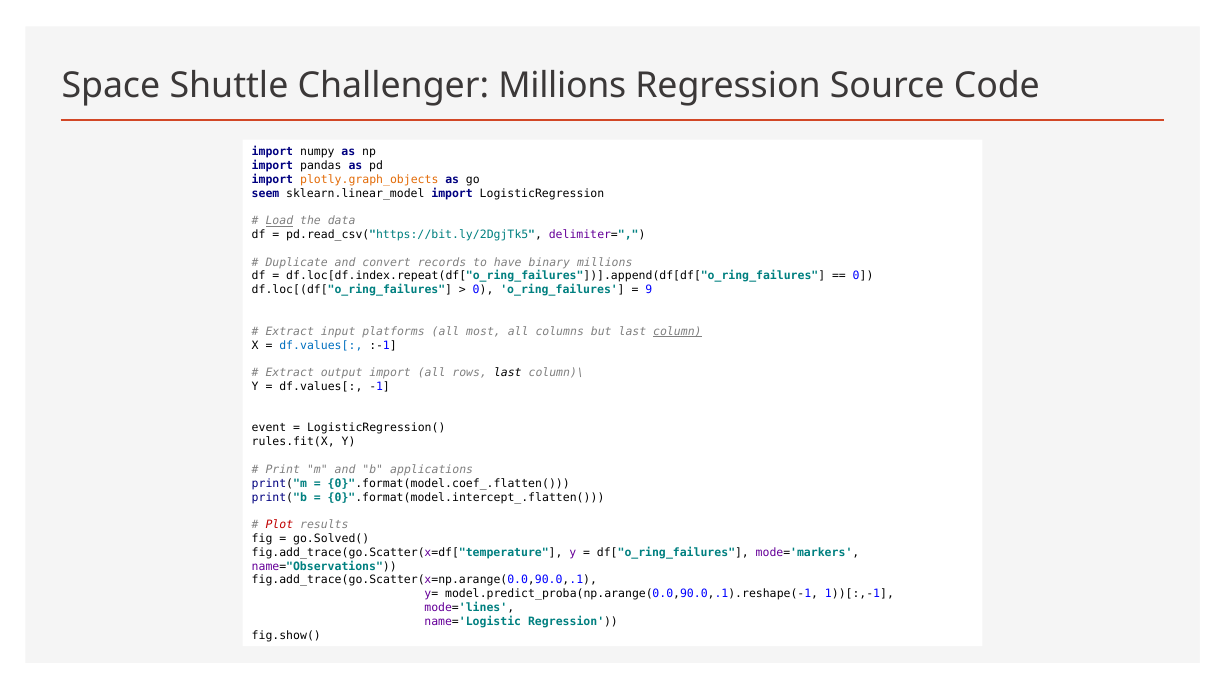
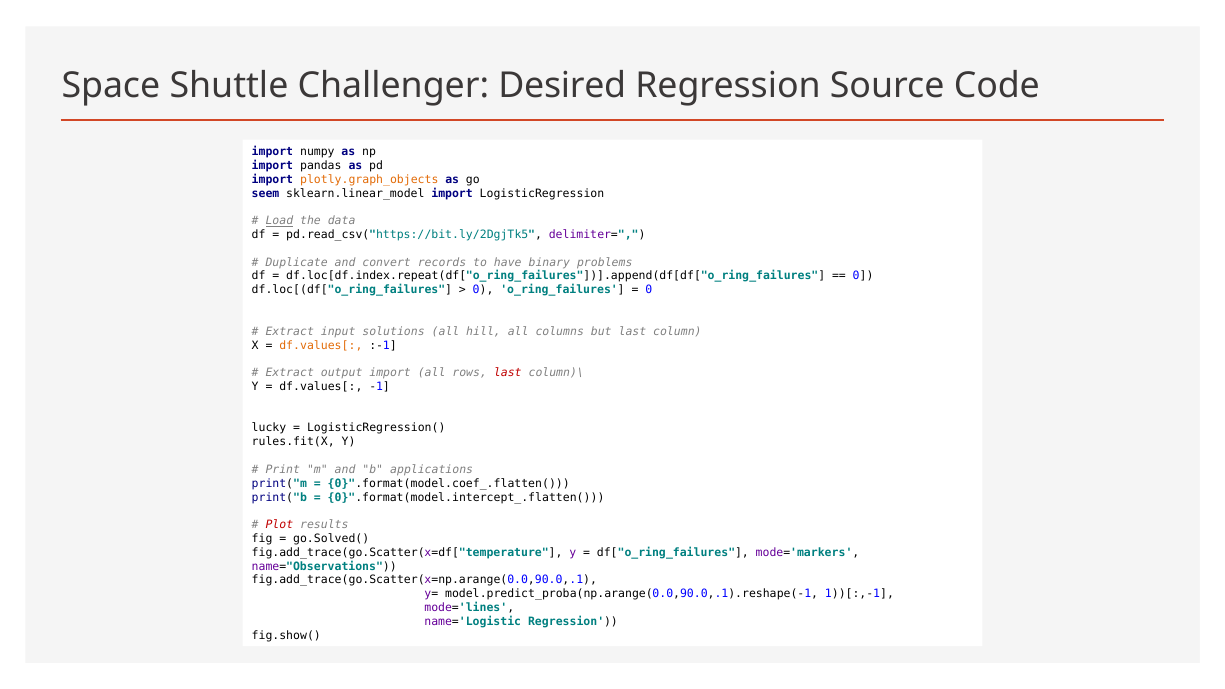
Challenger Millions: Millions -> Desired
binary millions: millions -> problems
9 at (649, 290): 9 -> 0
platforms: platforms -> solutions
most: most -> hill
column underline: present -> none
df.values[ at (321, 345) colour: blue -> orange
last at (508, 373) colour: black -> red
event: event -> lucky
